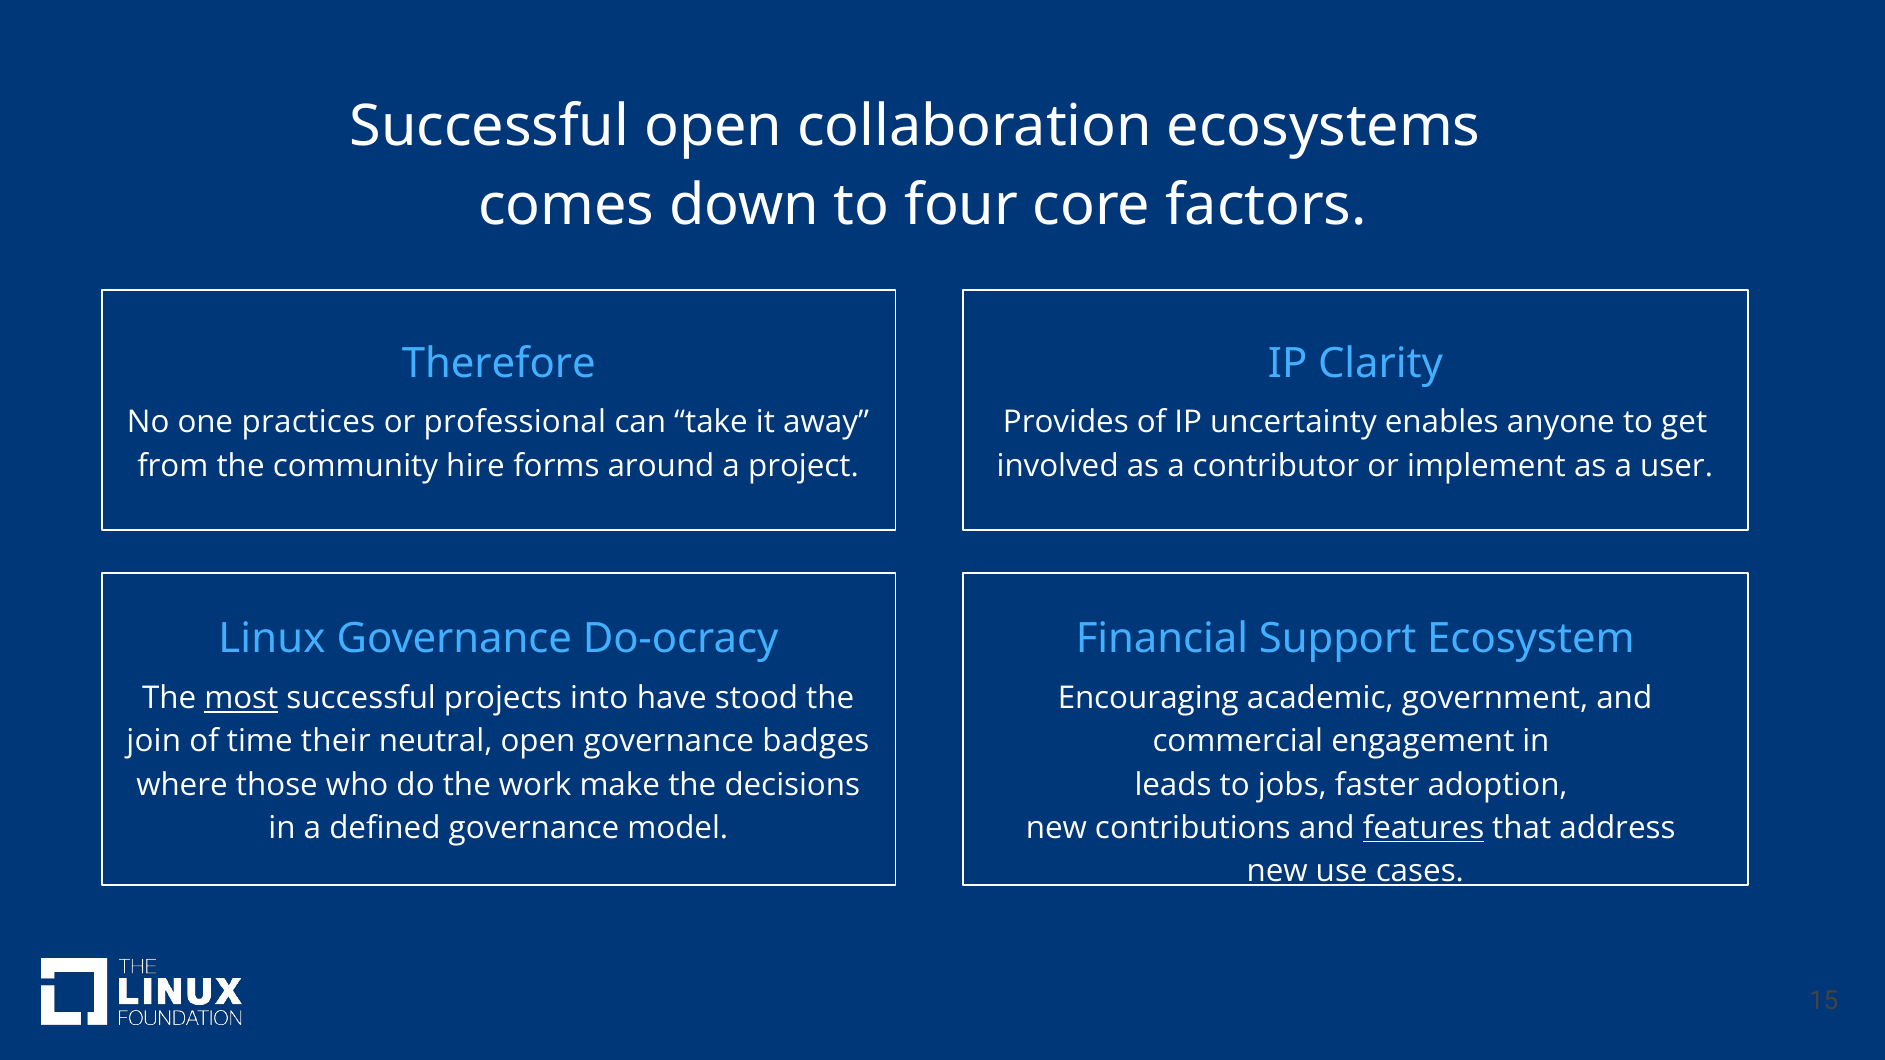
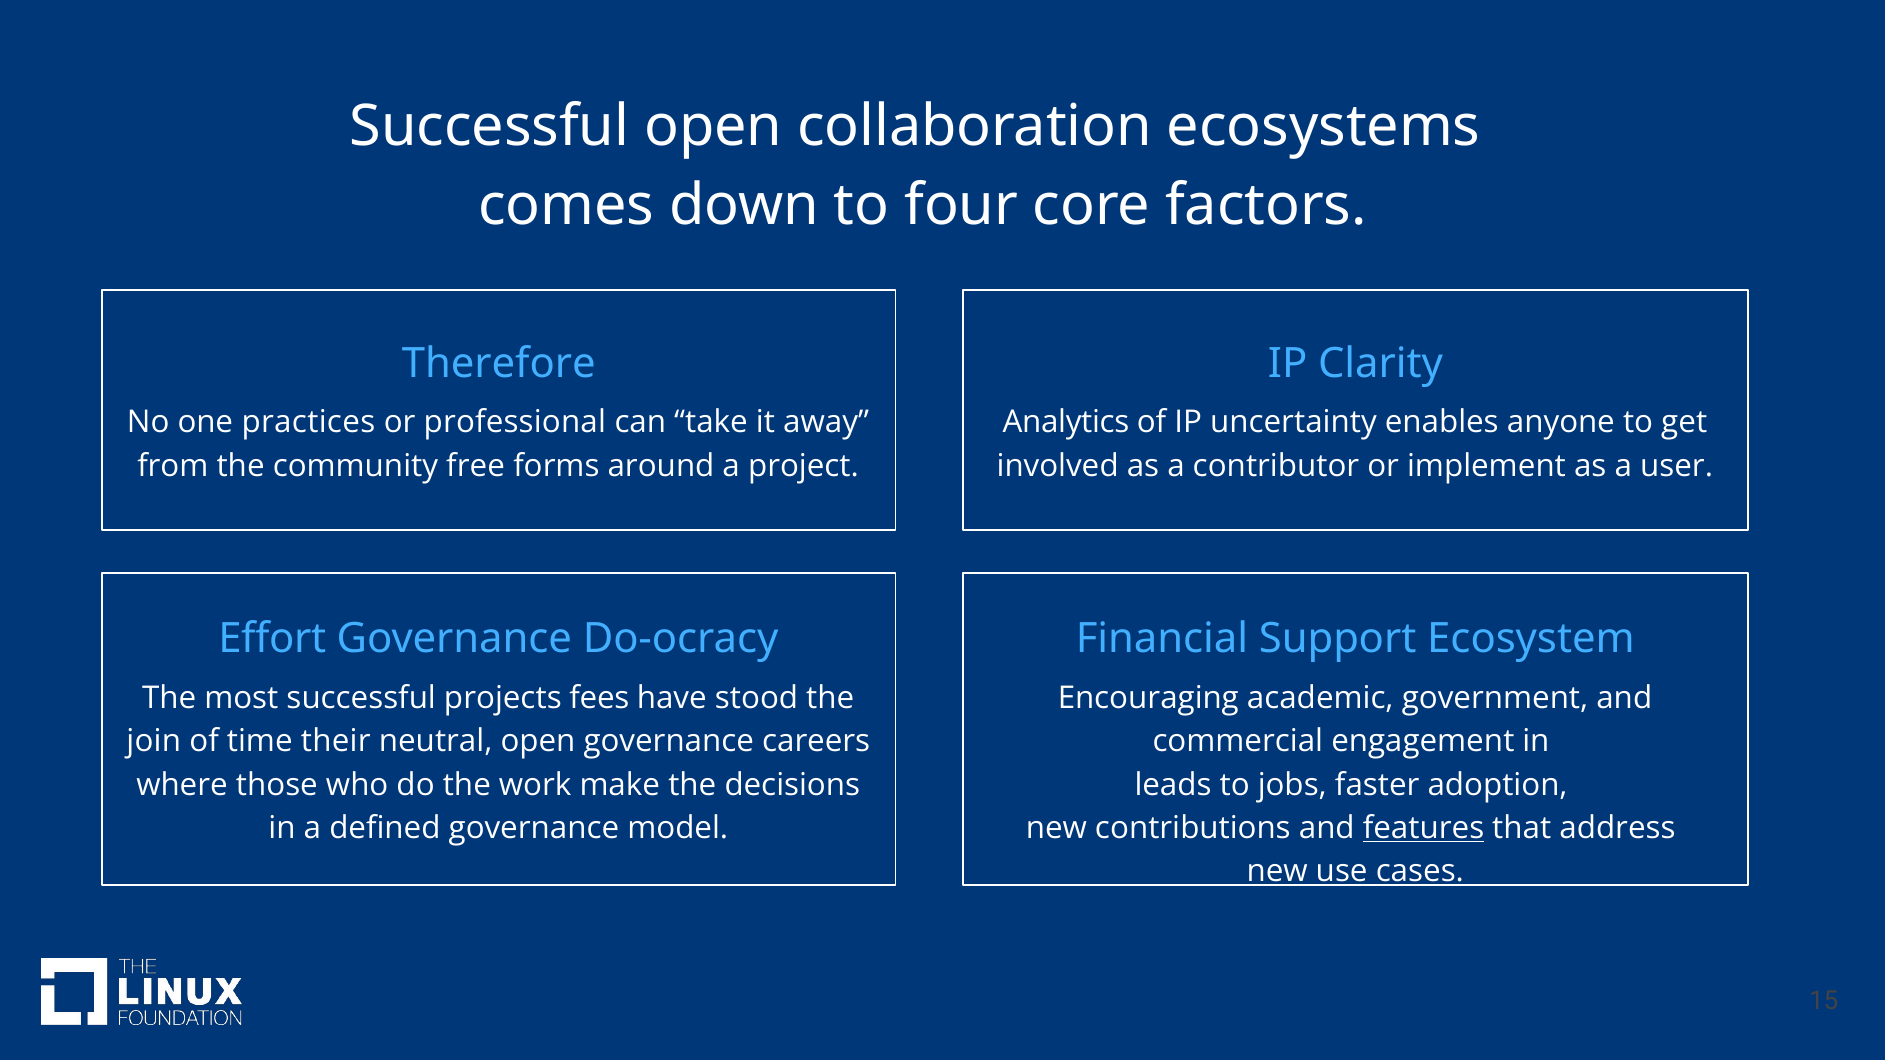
Provides: Provides -> Analytics
hire: hire -> free
Linux: Linux -> Effort
most underline: present -> none
into: into -> fees
badges: badges -> careers
